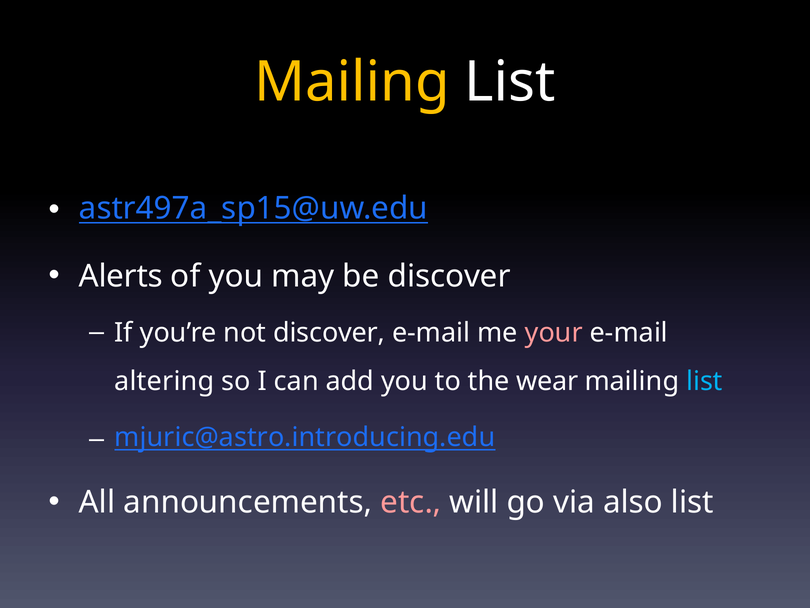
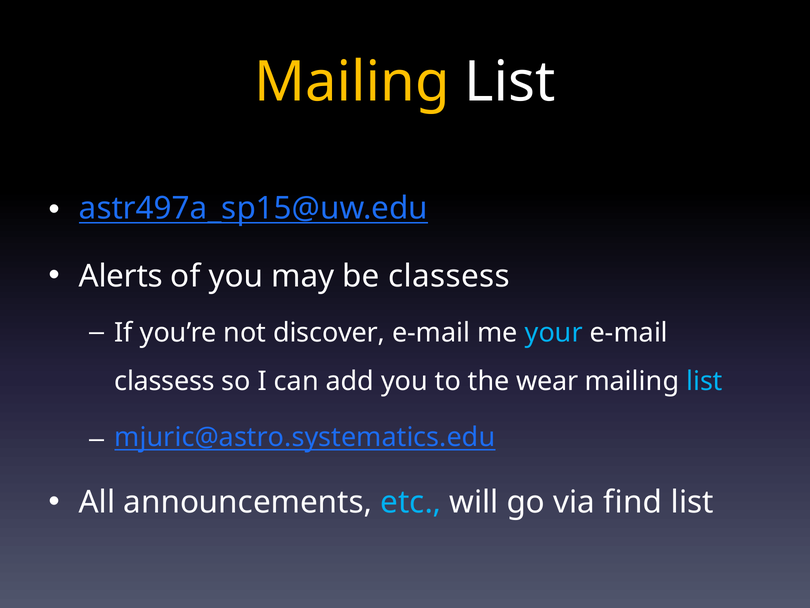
be discover: discover -> classess
your colour: pink -> light blue
altering at (164, 381): altering -> classess
mjuric@astro.introducing.edu: mjuric@astro.introducing.edu -> mjuric@astro.systematics.edu
etc colour: pink -> light blue
also: also -> find
